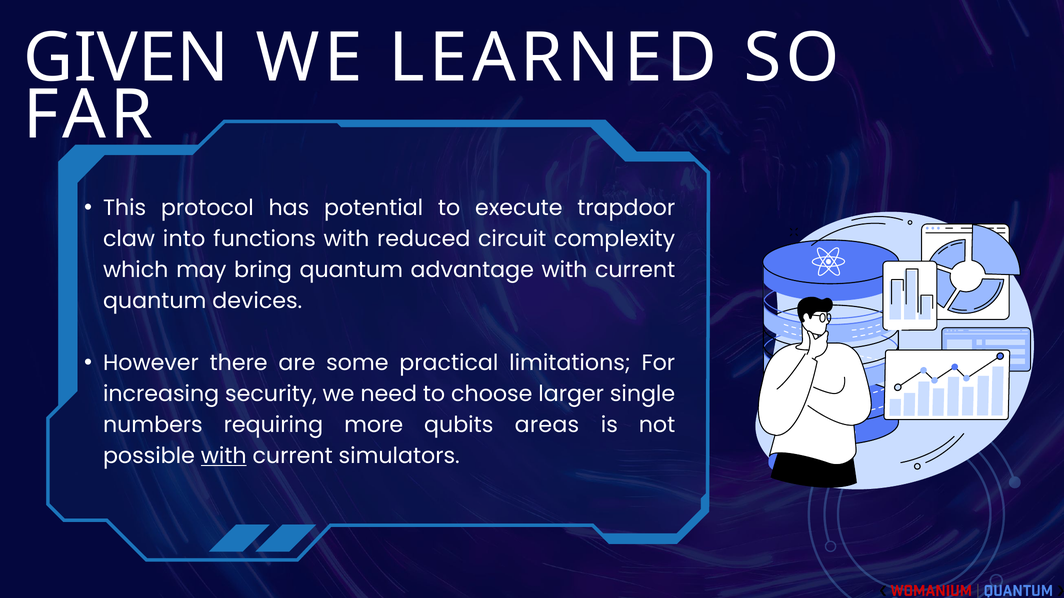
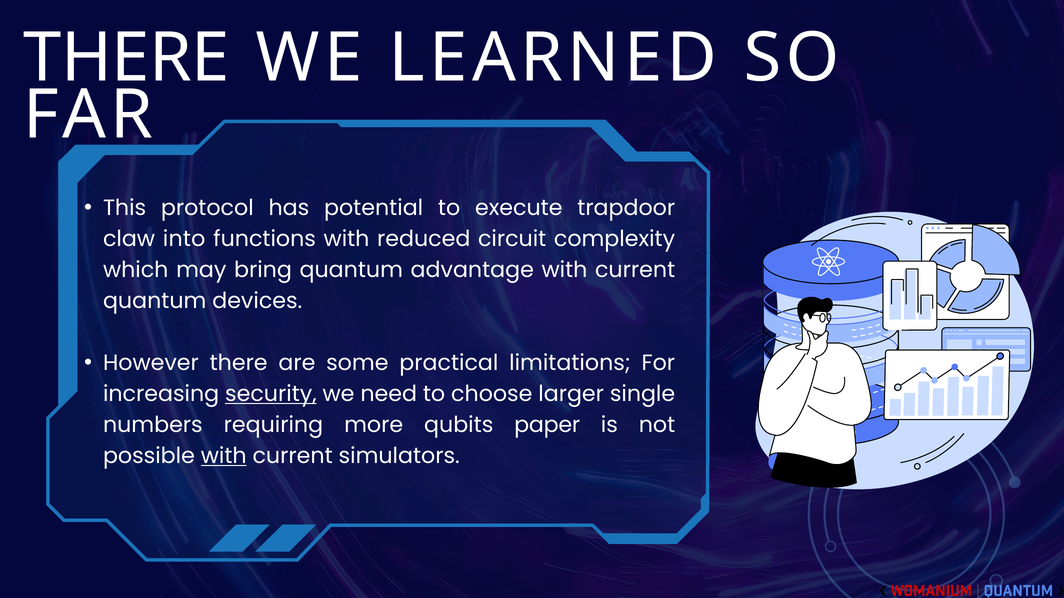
GIVEN at (126, 58): GIVEN -> THERE
security underline: none -> present
areas: areas -> paper
